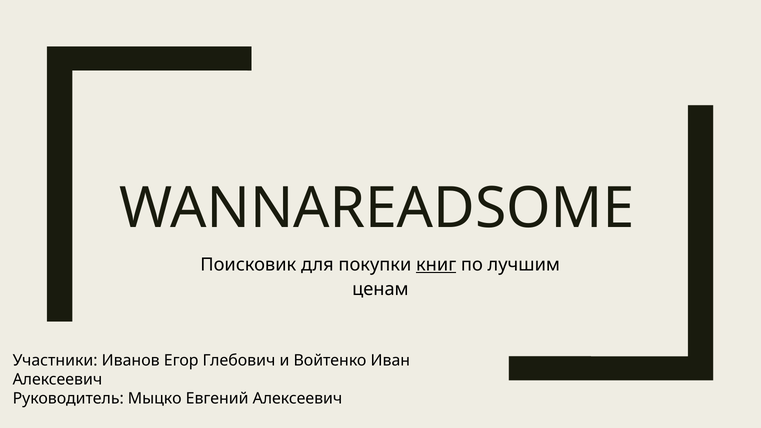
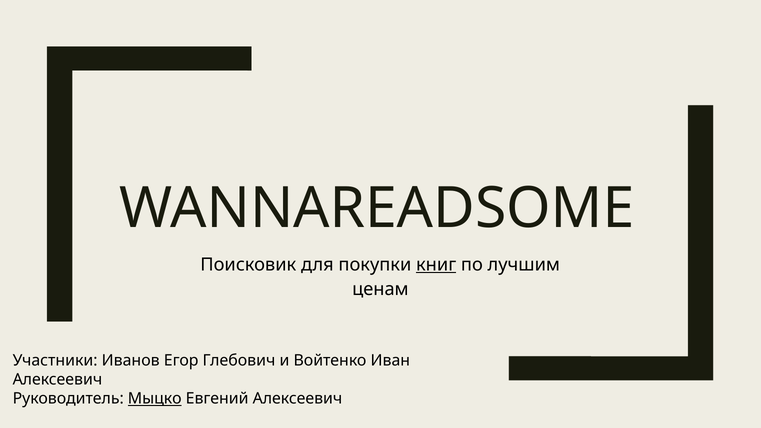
Мыцко underline: none -> present
